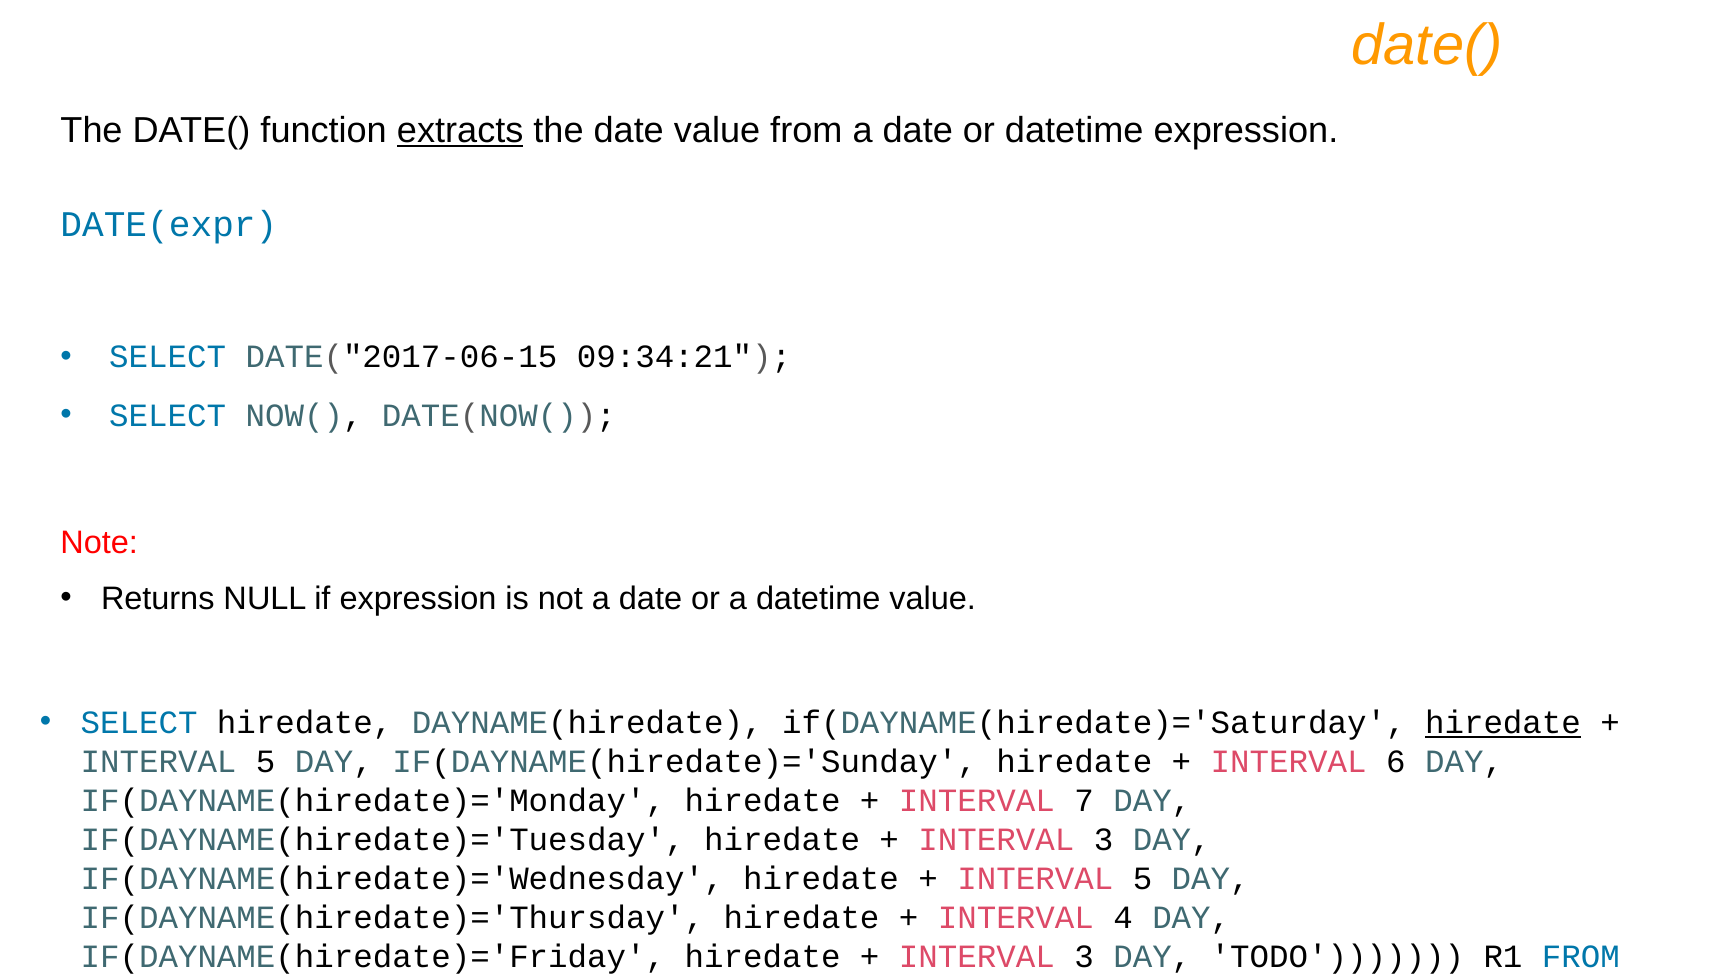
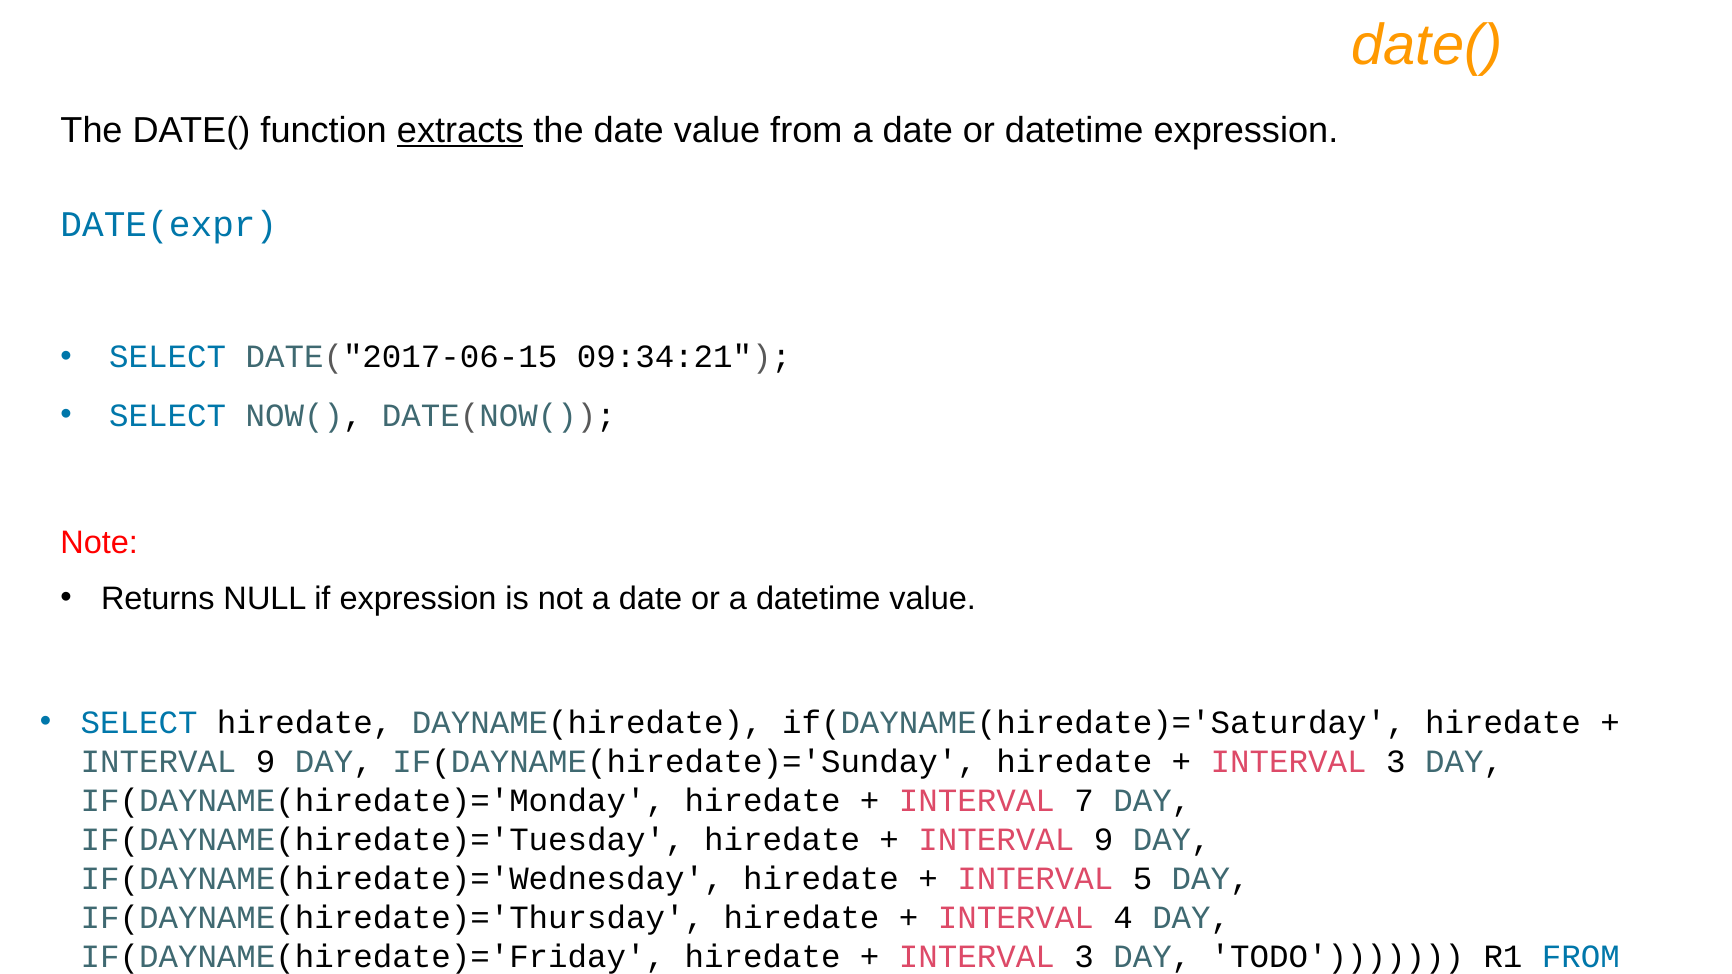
hiredate at (1503, 723) underline: present -> none
5 at (266, 762): 5 -> 9
6 at (1396, 762): 6 -> 3
3 at (1104, 840): 3 -> 9
